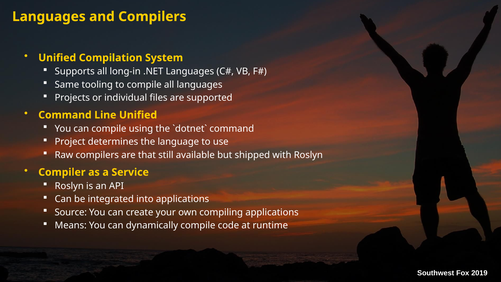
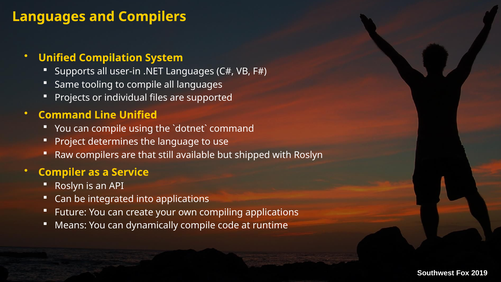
long-in: long-in -> user-in
Source: Source -> Future
